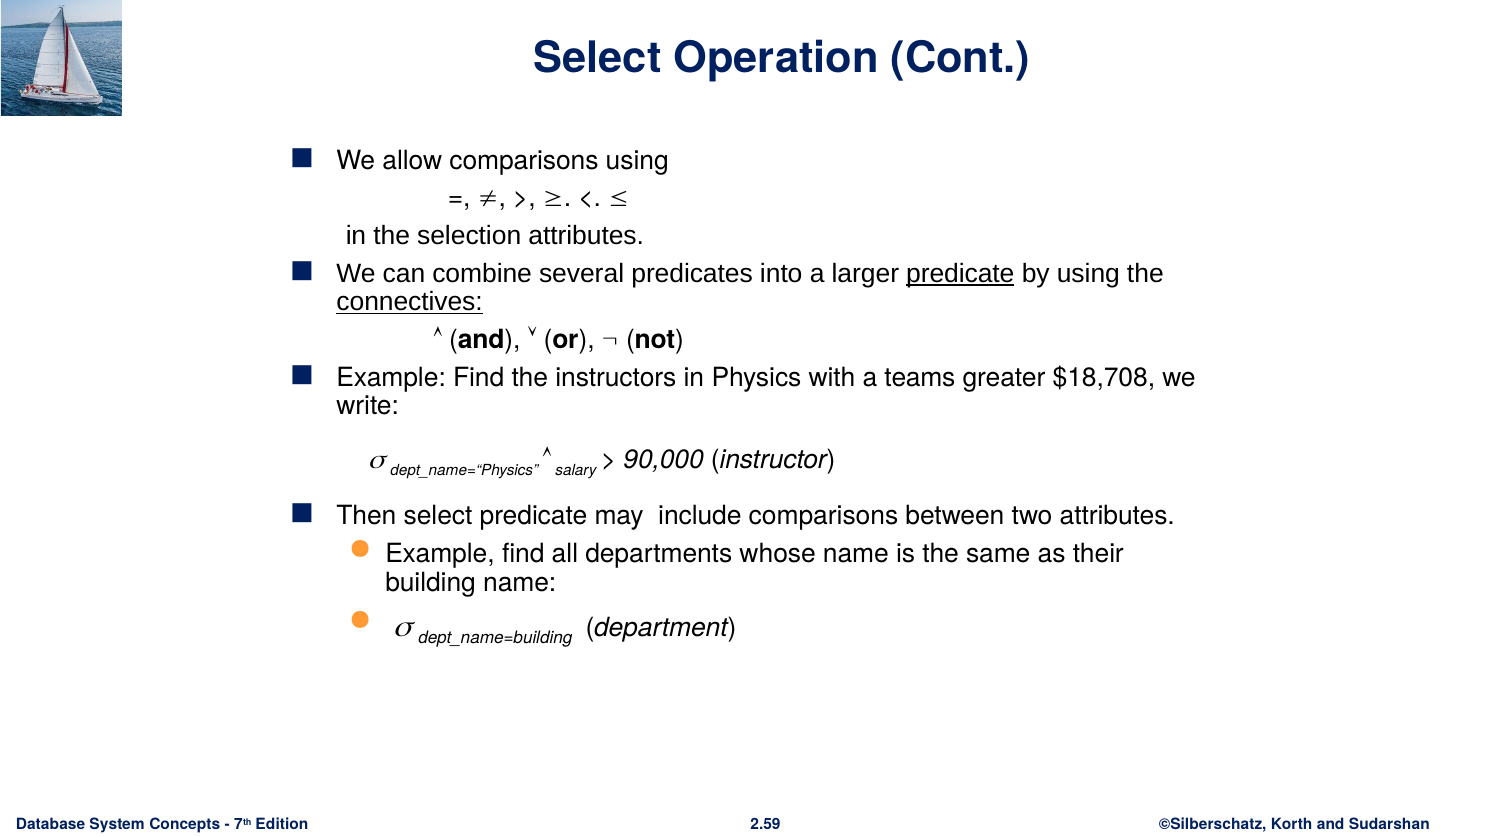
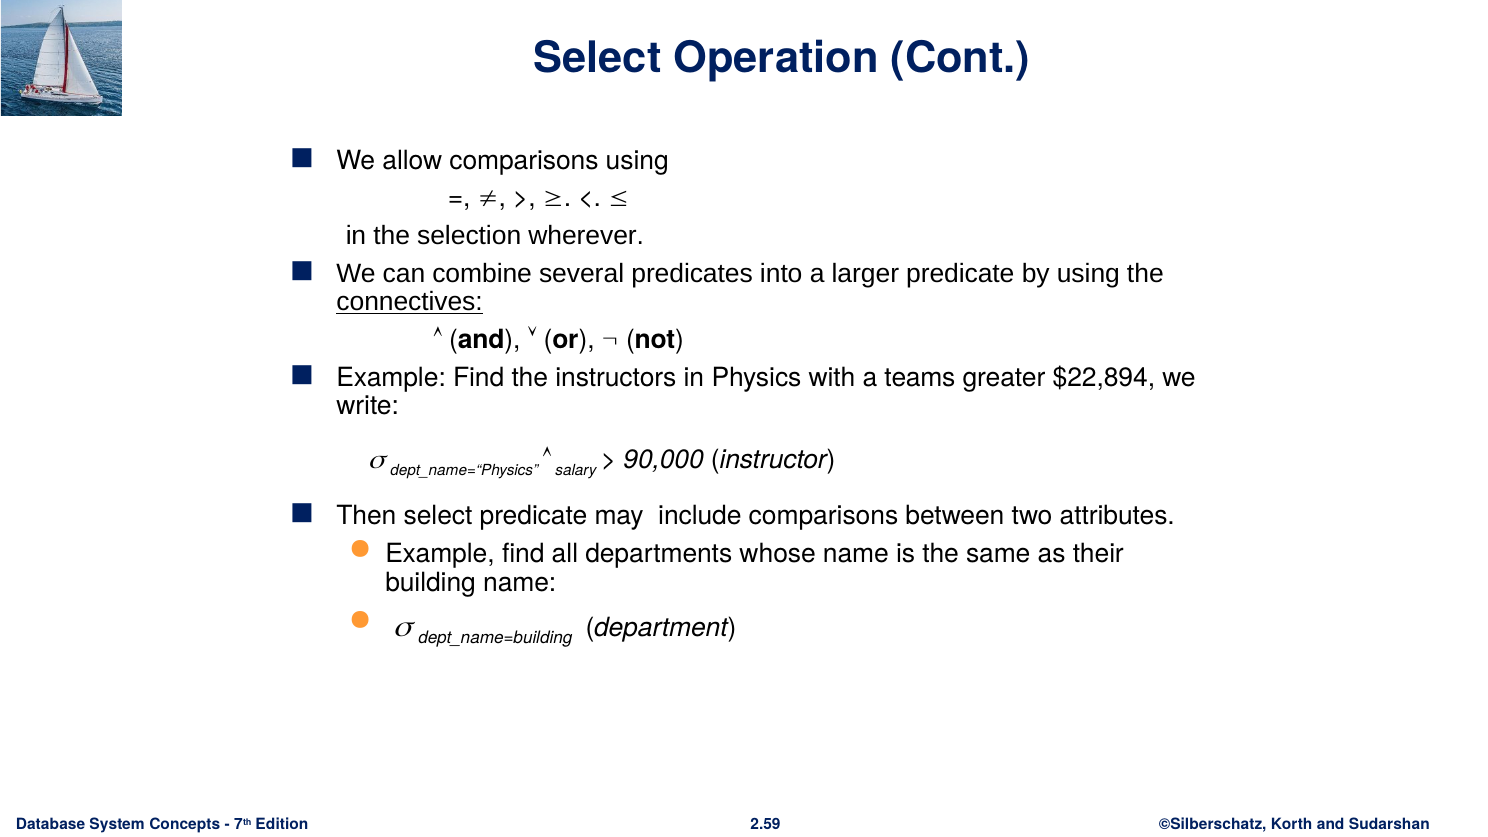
selection attributes: attributes -> wherever
predicate at (960, 274) underline: present -> none
$18,708: $18,708 -> $22,894
